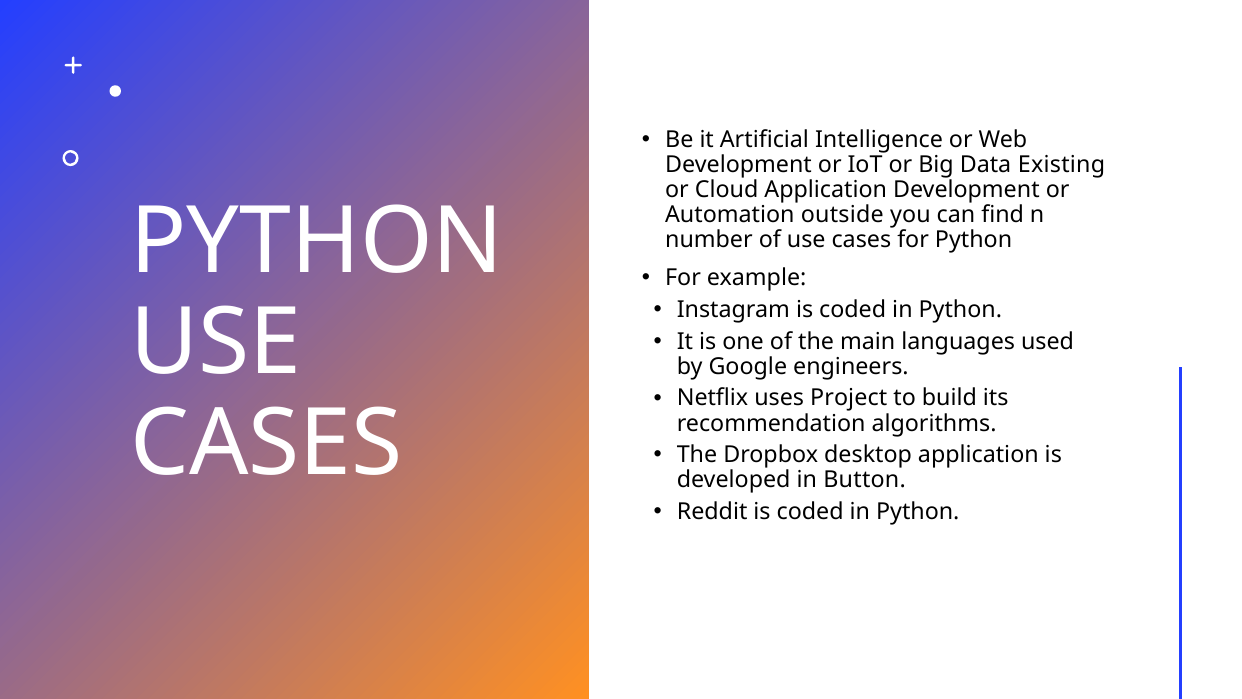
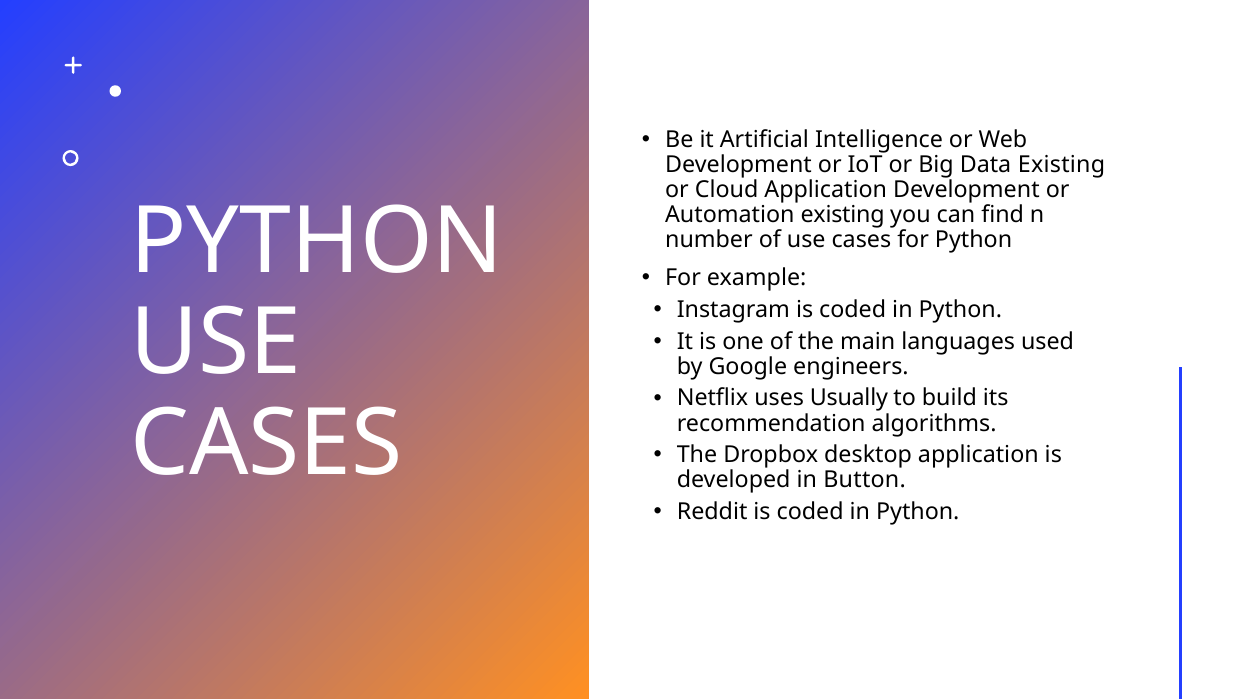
Automation outside: outside -> existing
Project: Project -> Usually
